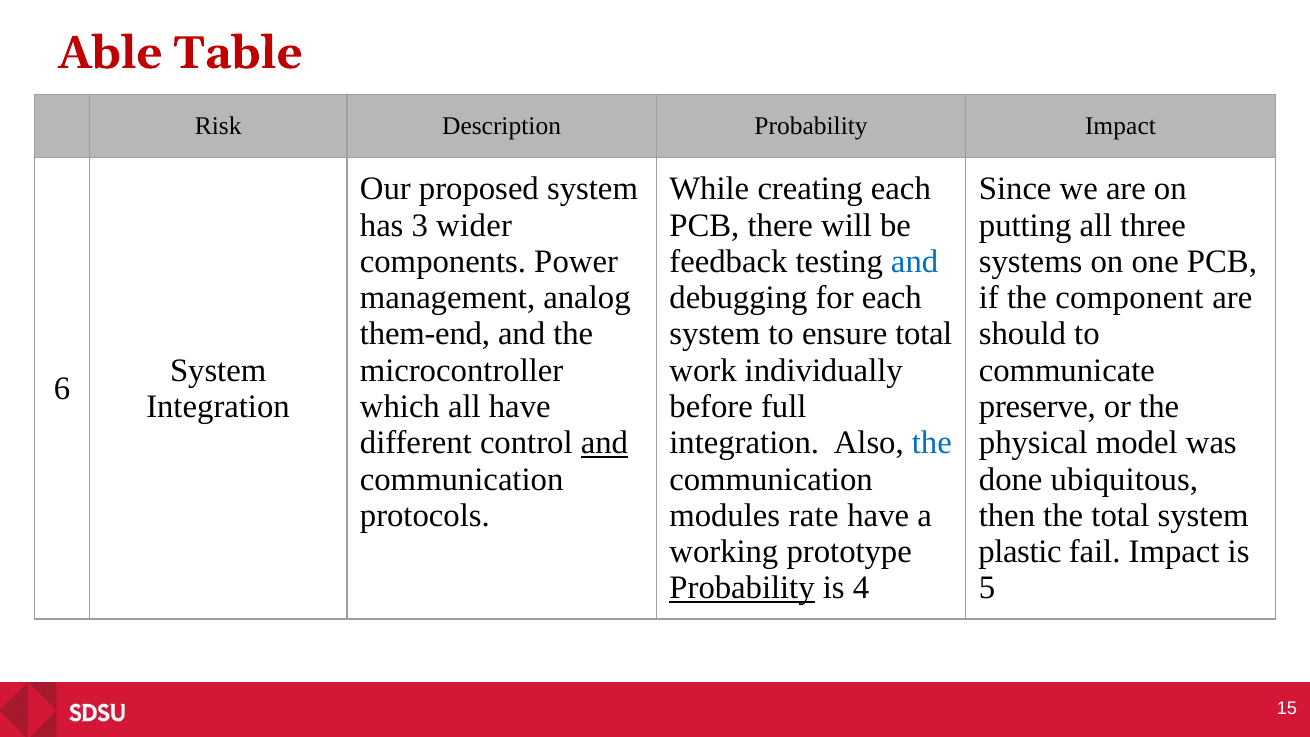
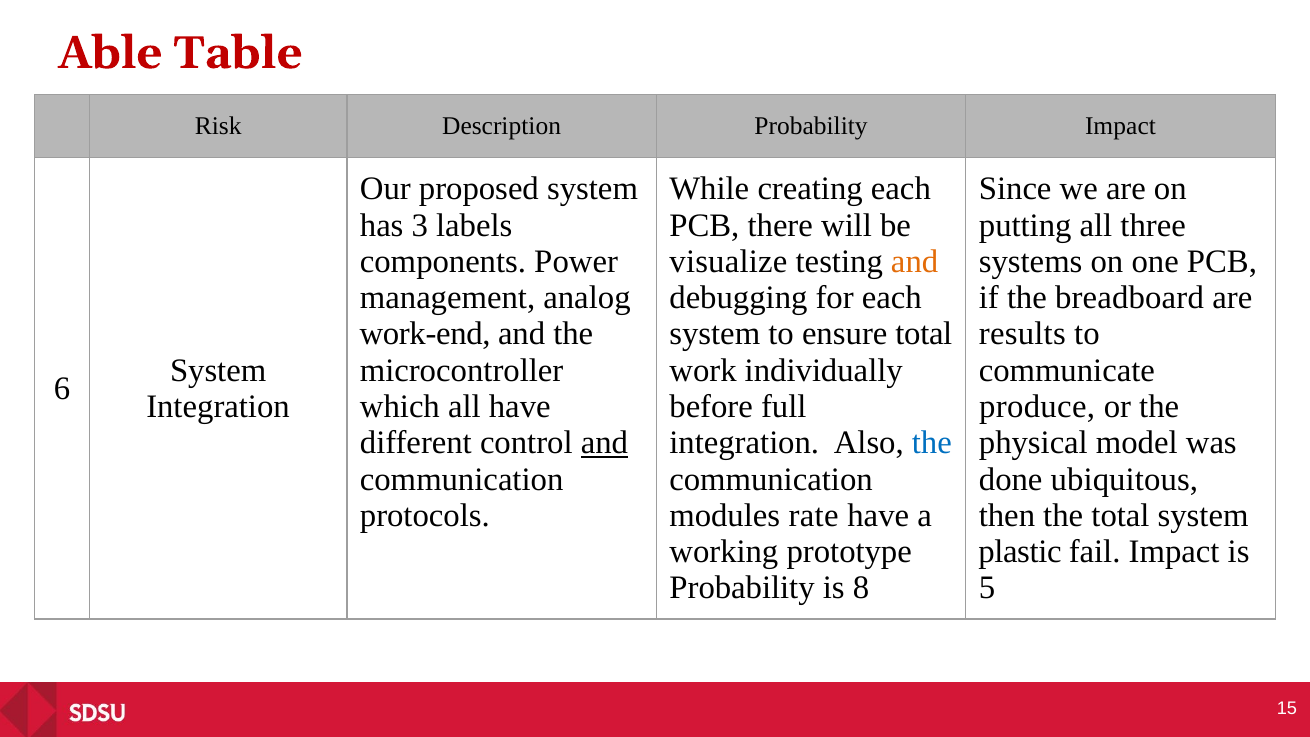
wider: wider -> labels
feedback: feedback -> visualize
and at (915, 262) colour: blue -> orange
component: component -> breadboard
them-end: them-end -> work-end
should: should -> results
preserve: preserve -> produce
Probability at (742, 588) underline: present -> none
4: 4 -> 8
